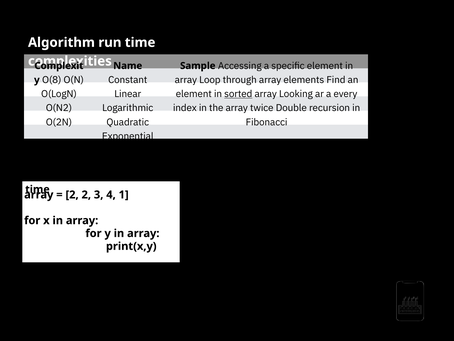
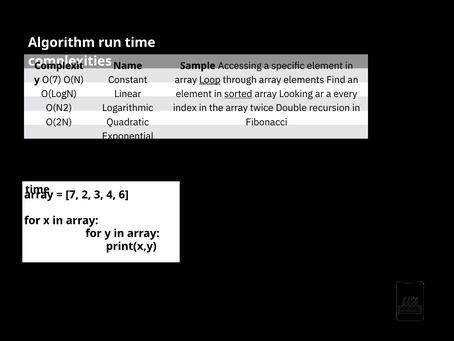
Loop underline: none -> present
O(8: O(8 -> O(7
2 at (72, 195): 2 -> 7
1: 1 -> 6
